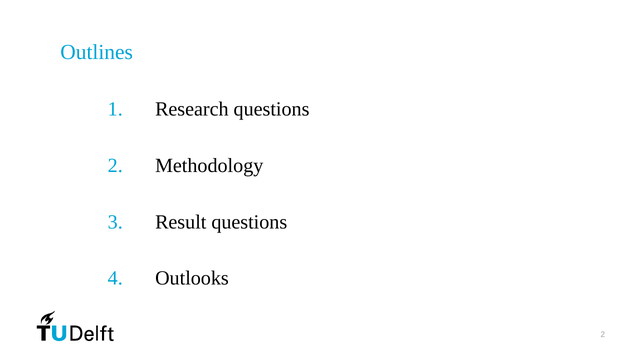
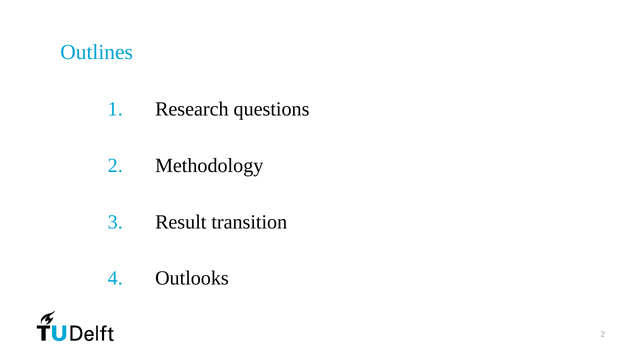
Result questions: questions -> transition
